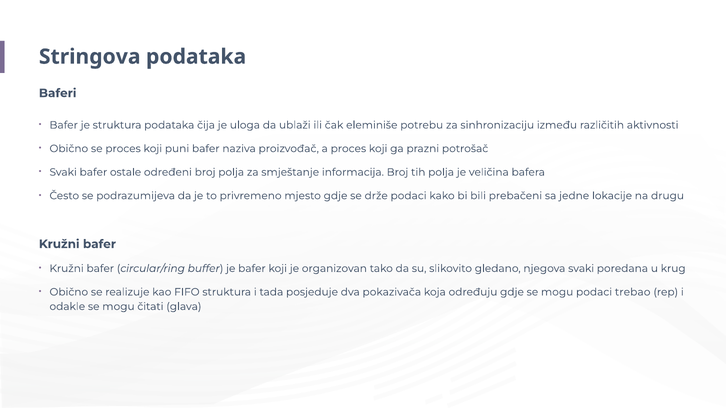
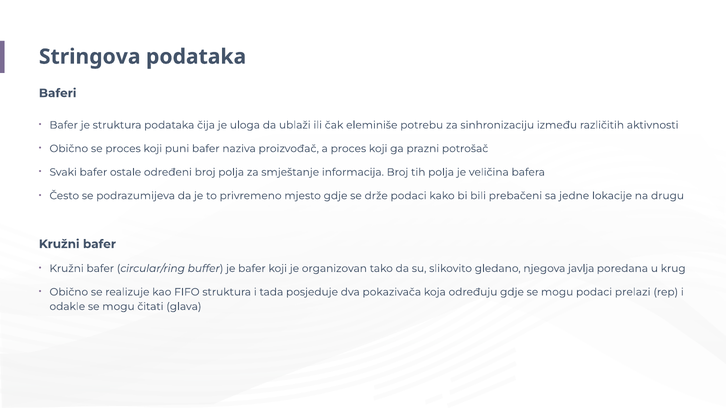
njegova svaki: svaki -> javlja
trebao: trebao -> prelazi
